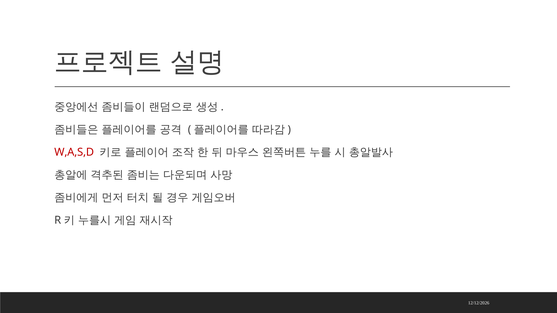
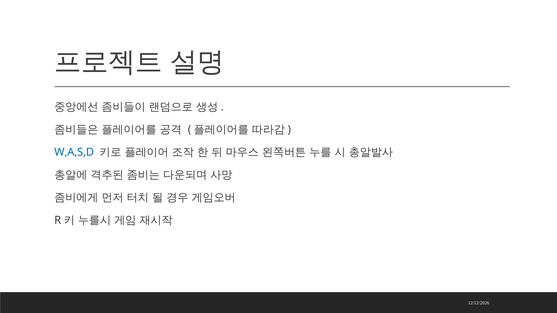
W,A,S,D colour: red -> blue
